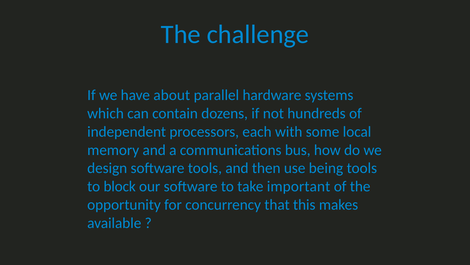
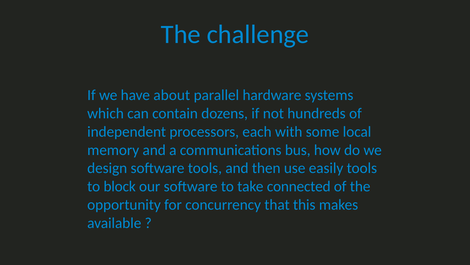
being: being -> easily
important: important -> connected
